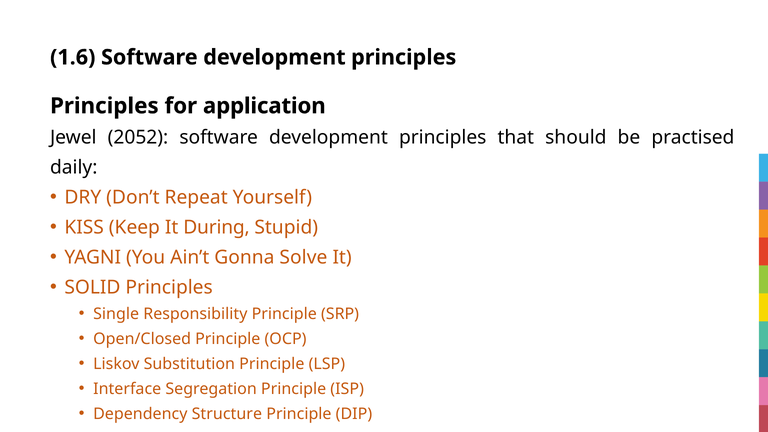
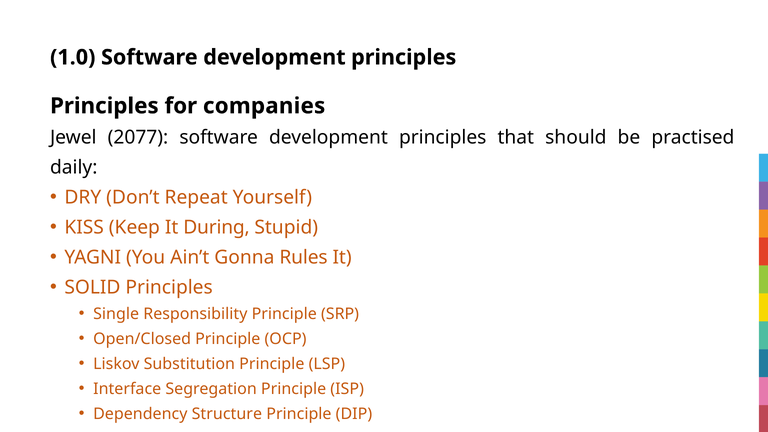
1.6: 1.6 -> 1.0
application: application -> companies
2052: 2052 -> 2077
Solve: Solve -> Rules
